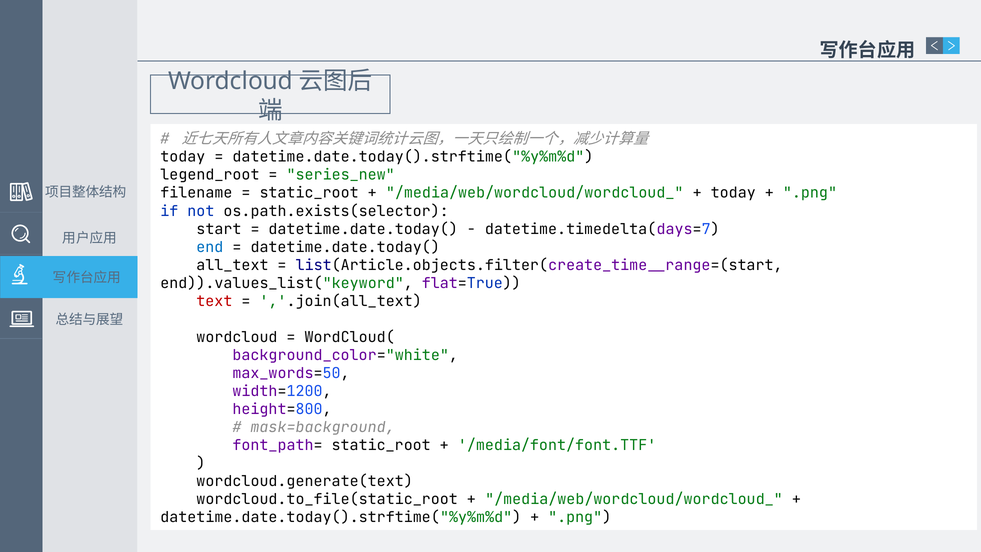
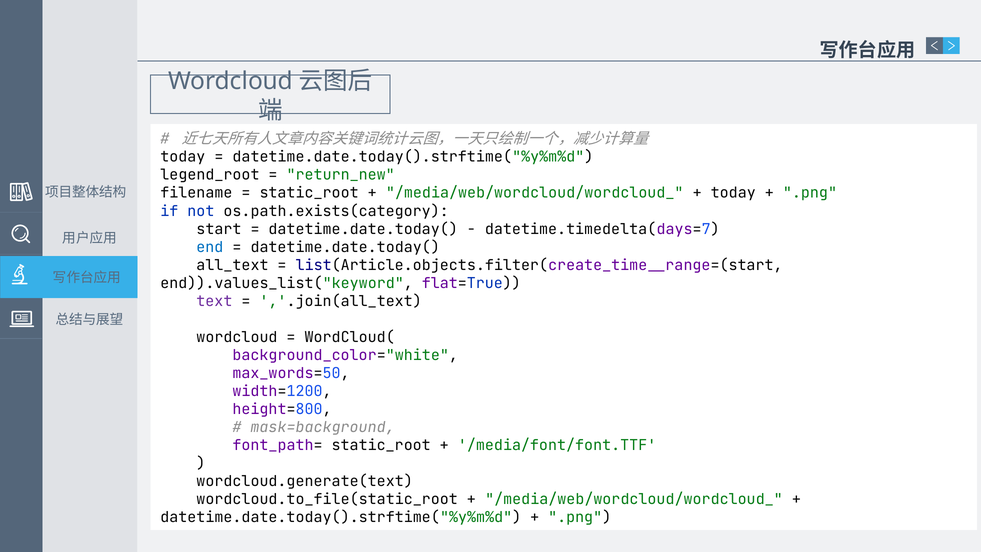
series_new: series_new -> return_new
os.path.exists(selector: os.path.exists(selector -> os.path.exists(category
text colour: red -> purple
